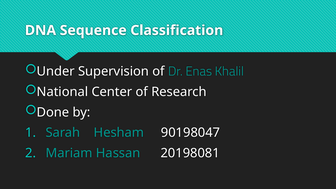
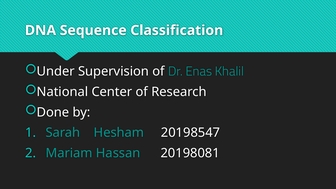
90198047: 90198047 -> 20198547
